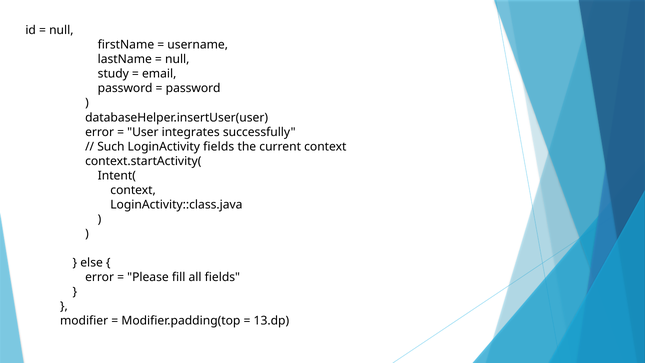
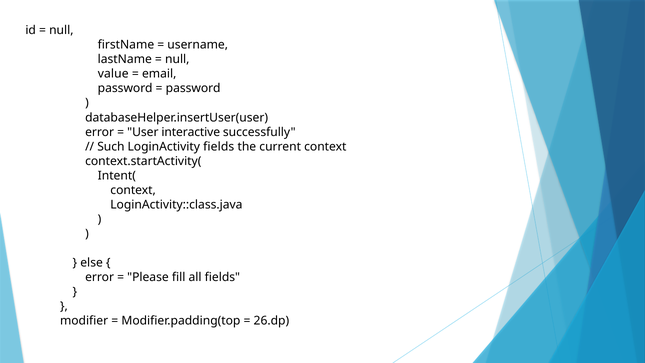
study: study -> value
integrates: integrates -> interactive
13.dp: 13.dp -> 26.dp
